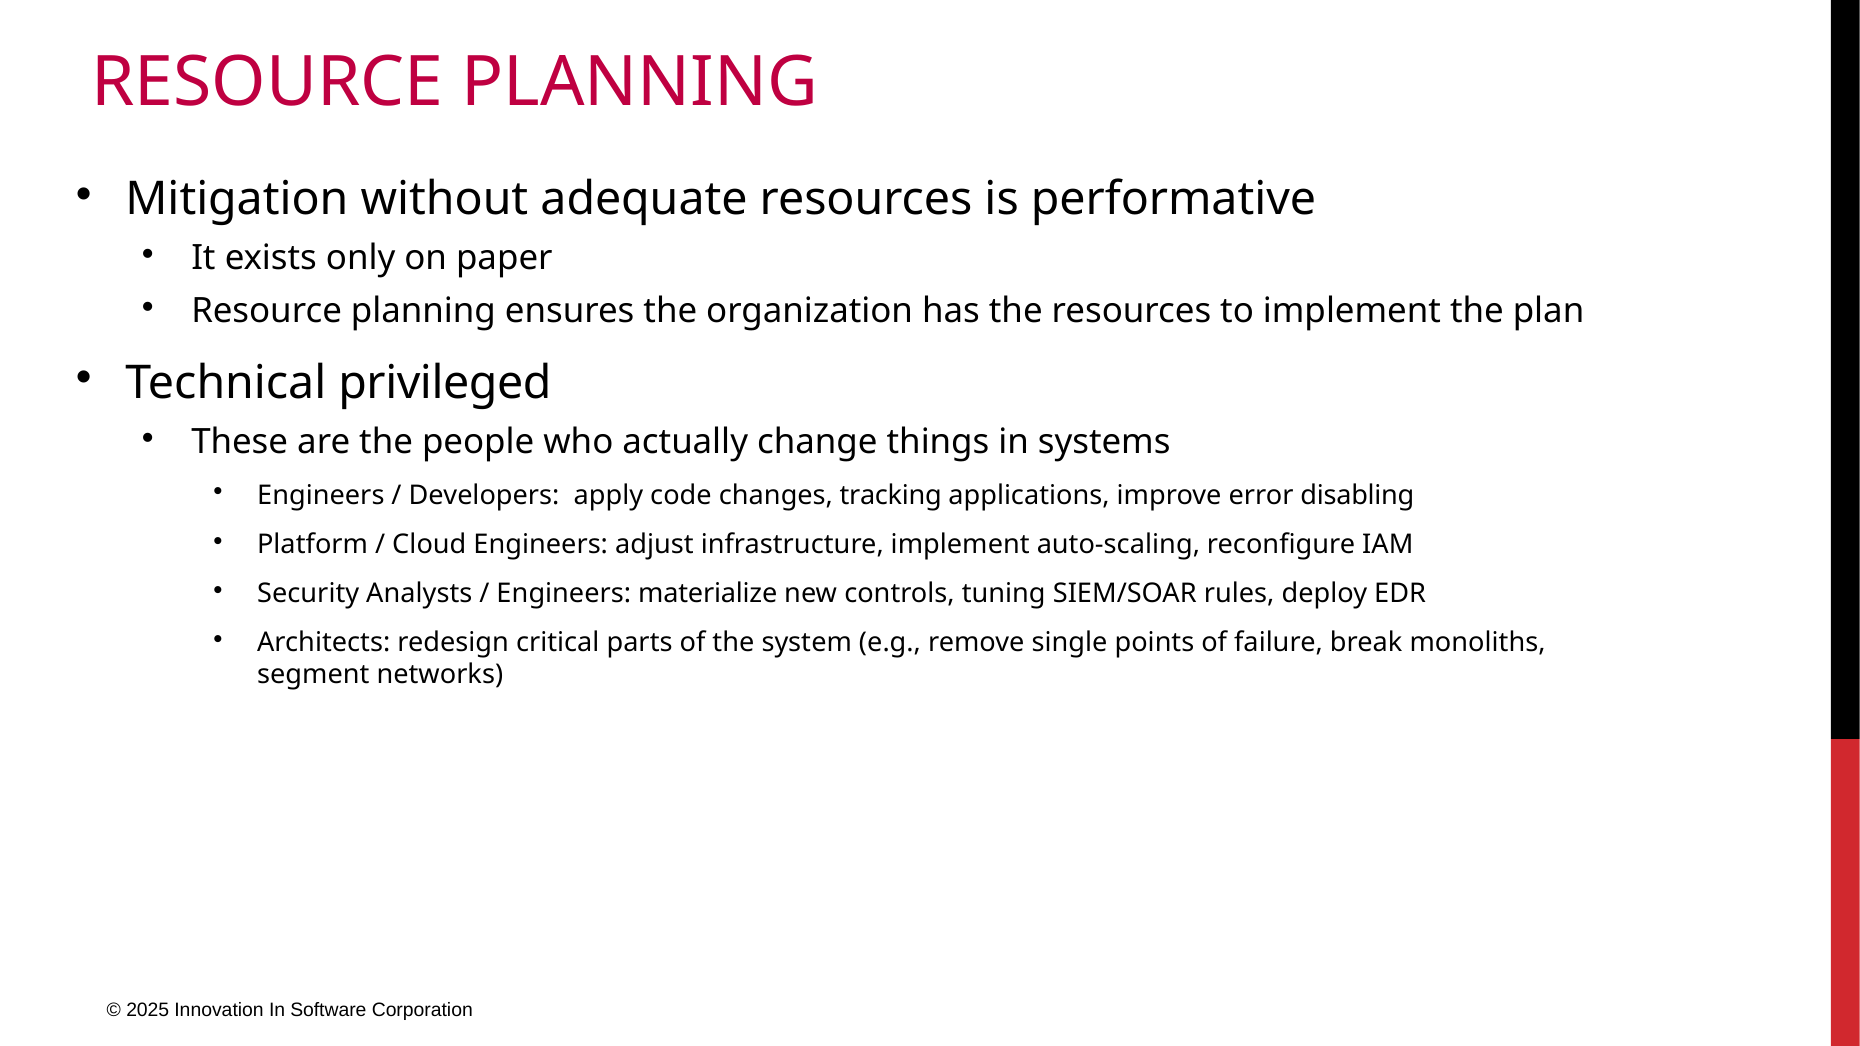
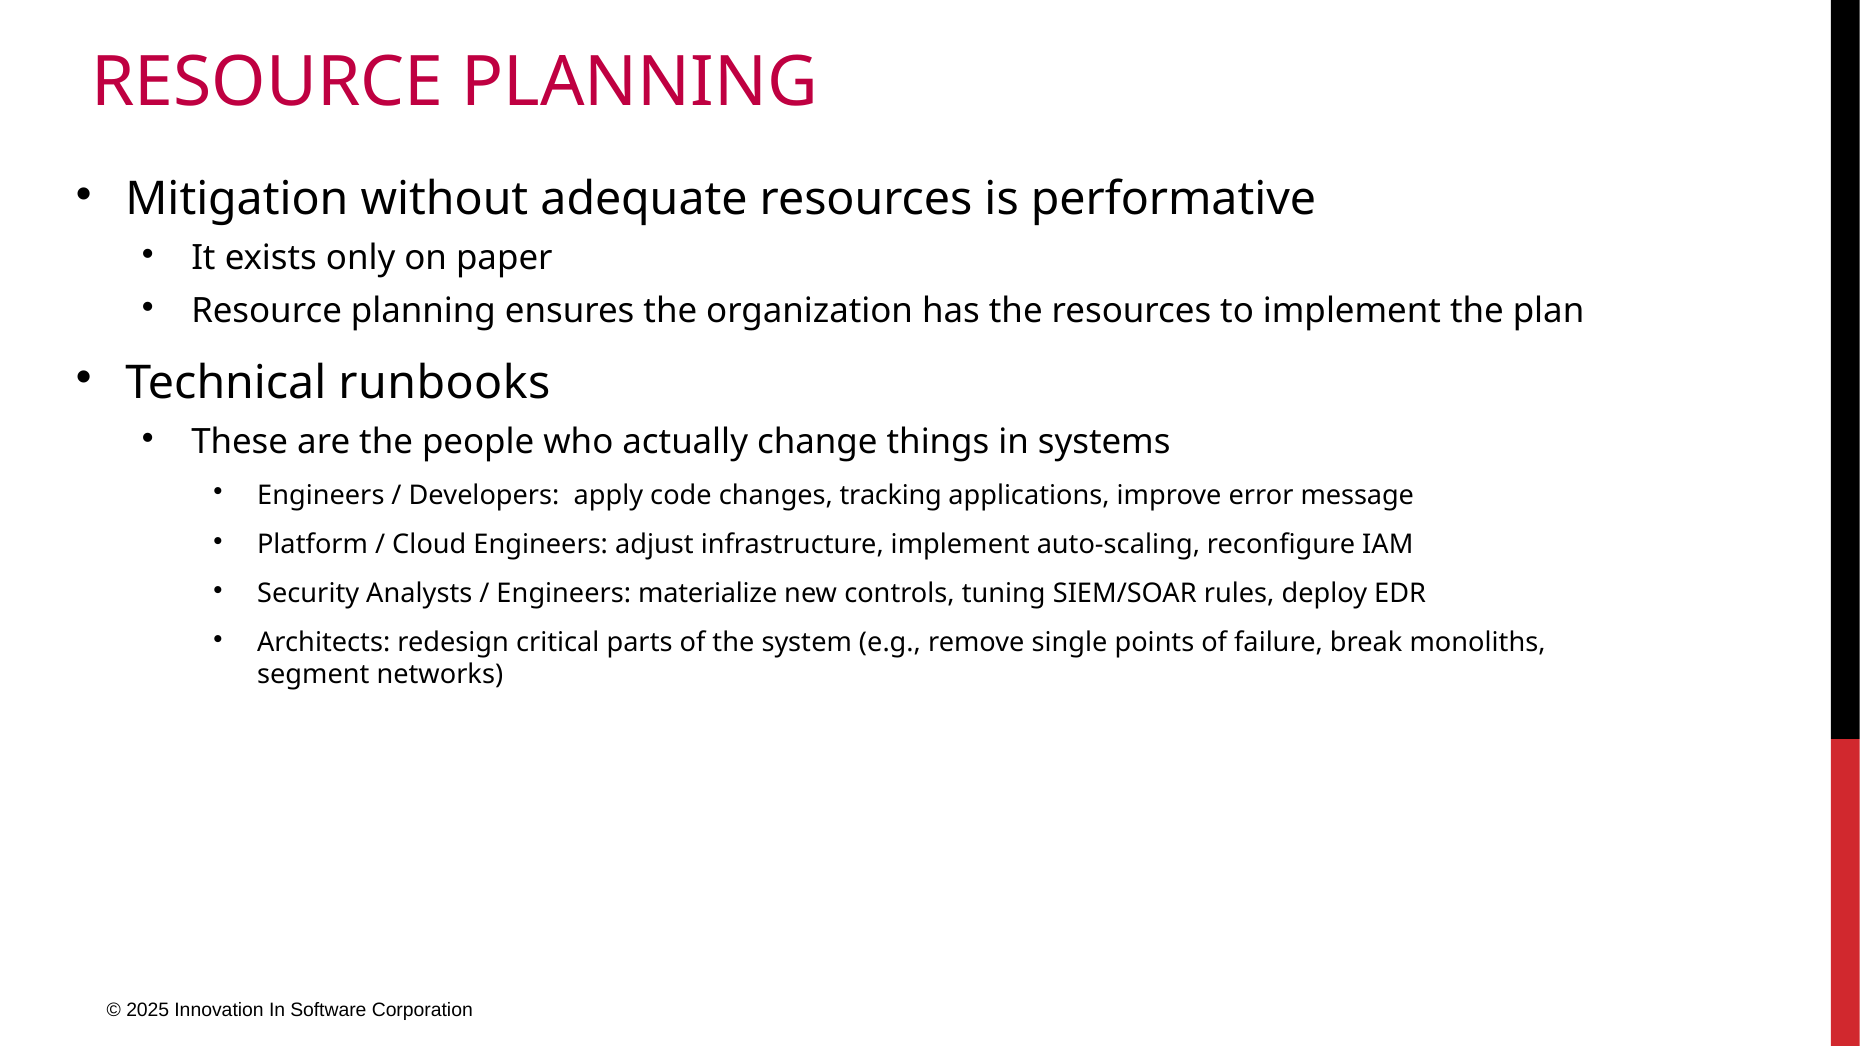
privileged: privileged -> runbooks
disabling: disabling -> message
